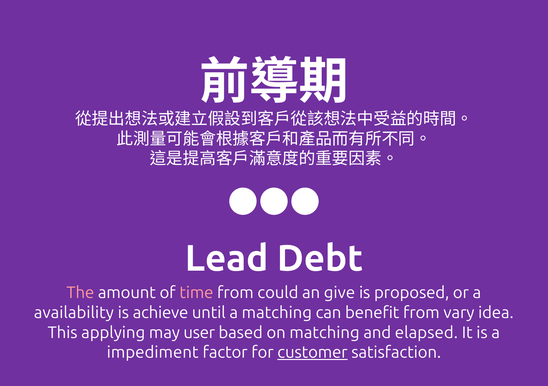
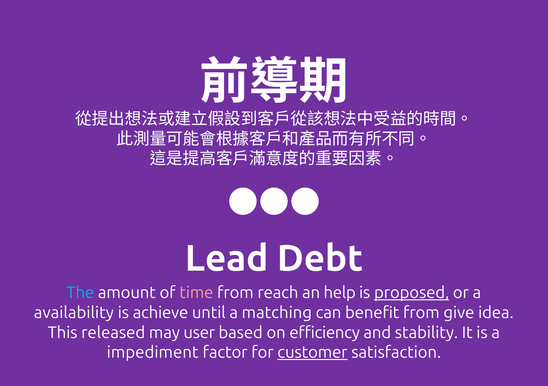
The colour: pink -> light blue
could: could -> reach
give: give -> help
proposed underline: none -> present
vary: vary -> give
applying: applying -> released
on matching: matching -> efficiency
elapsed: elapsed -> stability
